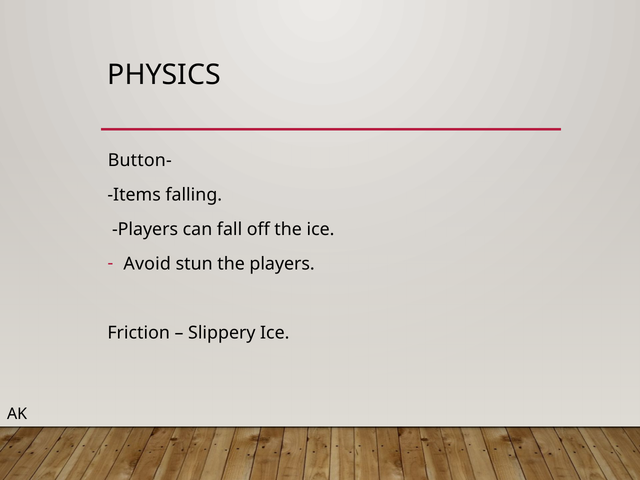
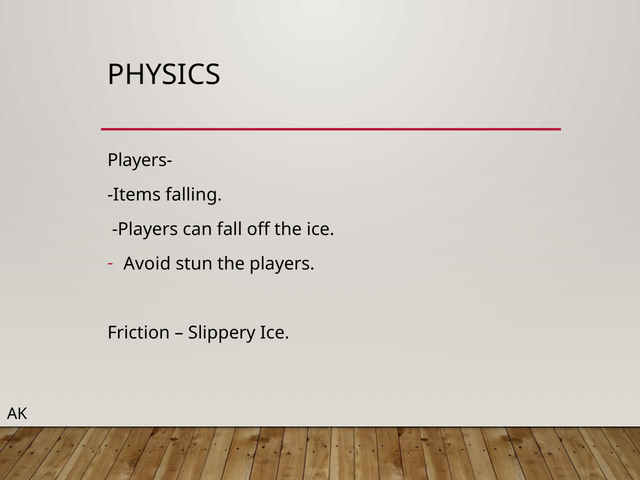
Button-: Button- -> Players-
